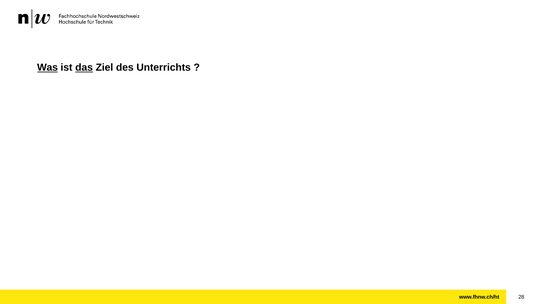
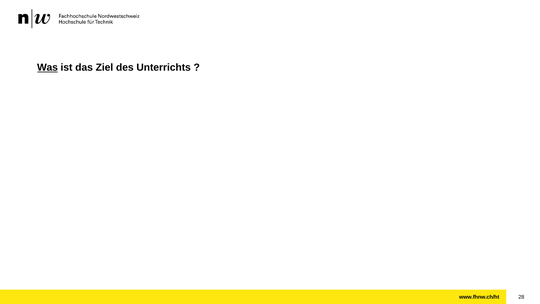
das underline: present -> none
